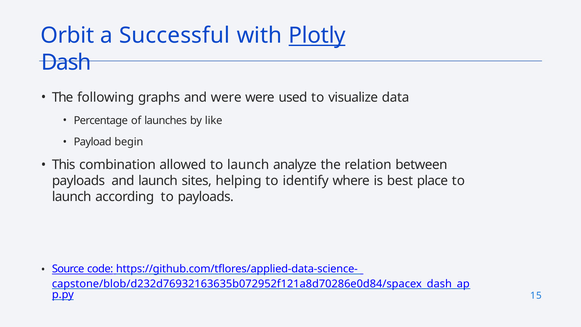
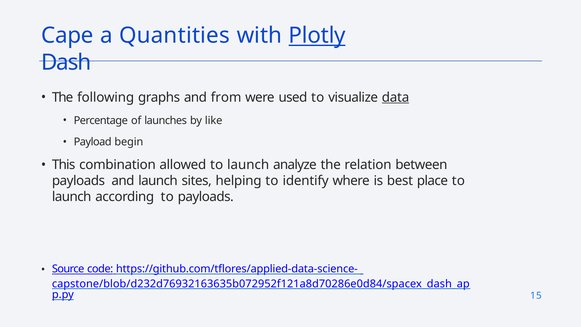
Orbit: Orbit -> Cape
Successful: Successful -> Quantities
and were: were -> from
data underline: none -> present
